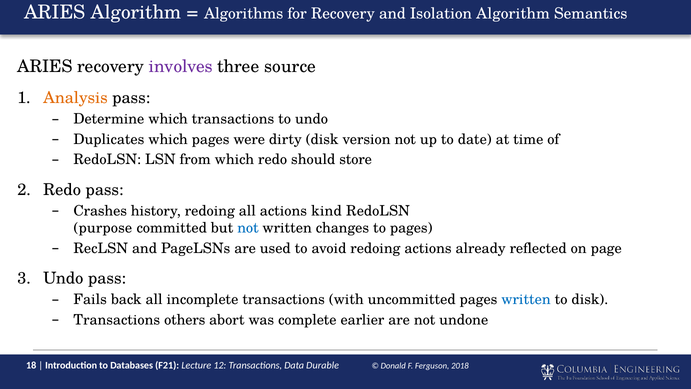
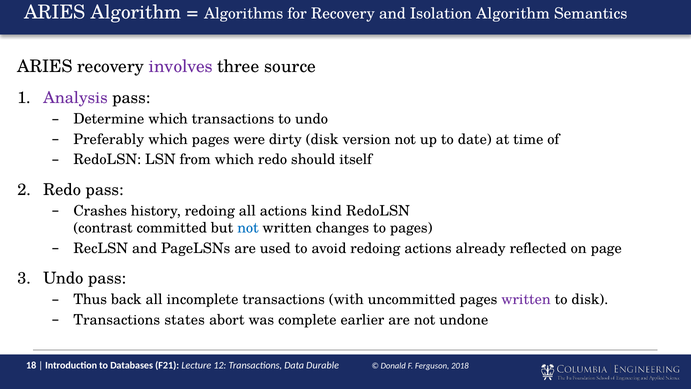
Analysis colour: orange -> purple
Duplicates: Duplicates -> Preferably
store: store -> itself
purpose: purpose -> contrast
Fails: Fails -> Thus
written at (526, 299) colour: blue -> purple
others: others -> states
